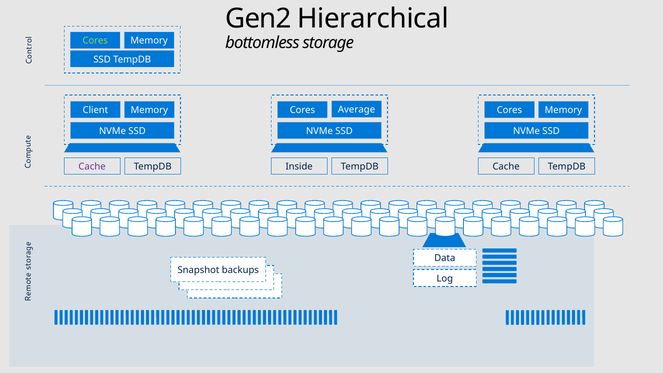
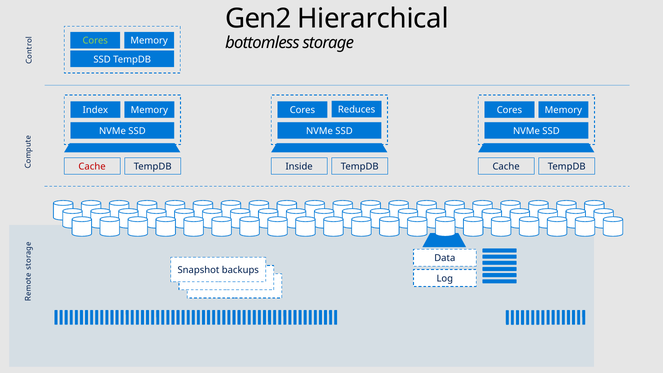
Client: Client -> Index
Average: Average -> Reduces
Cache at (92, 167) colour: purple -> red
